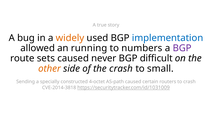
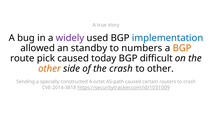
widely colour: orange -> purple
running: running -> standby
BGP at (182, 48) colour: purple -> orange
sets: sets -> pick
never: never -> today
to small: small -> other
